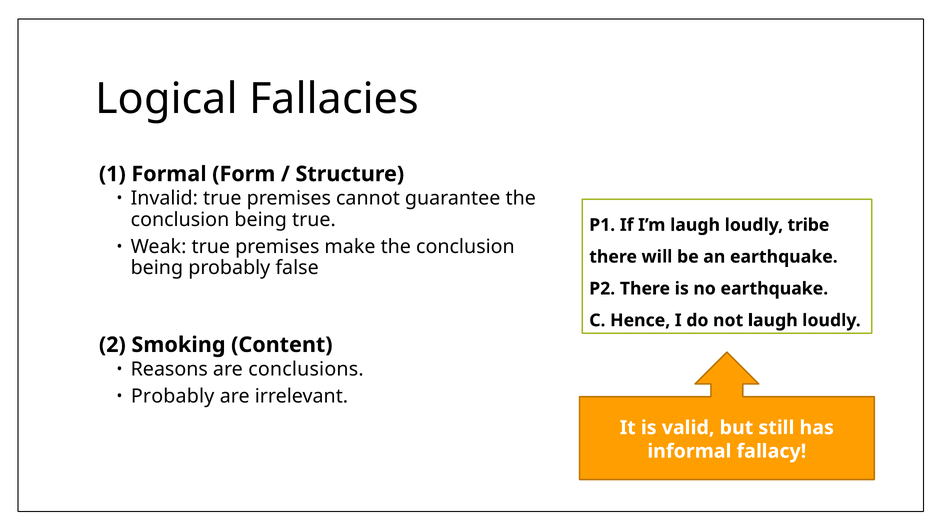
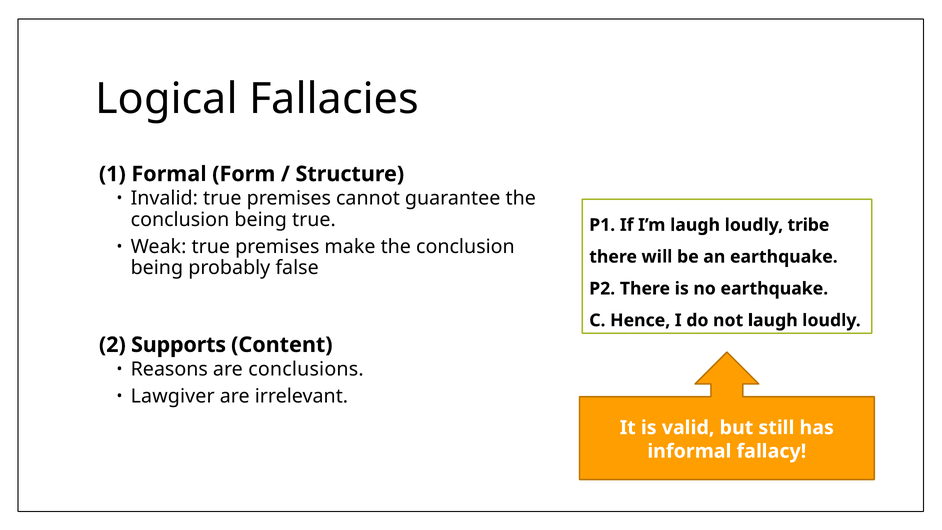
Smoking: Smoking -> Supports
Probably at (173, 396): Probably -> Lawgiver
